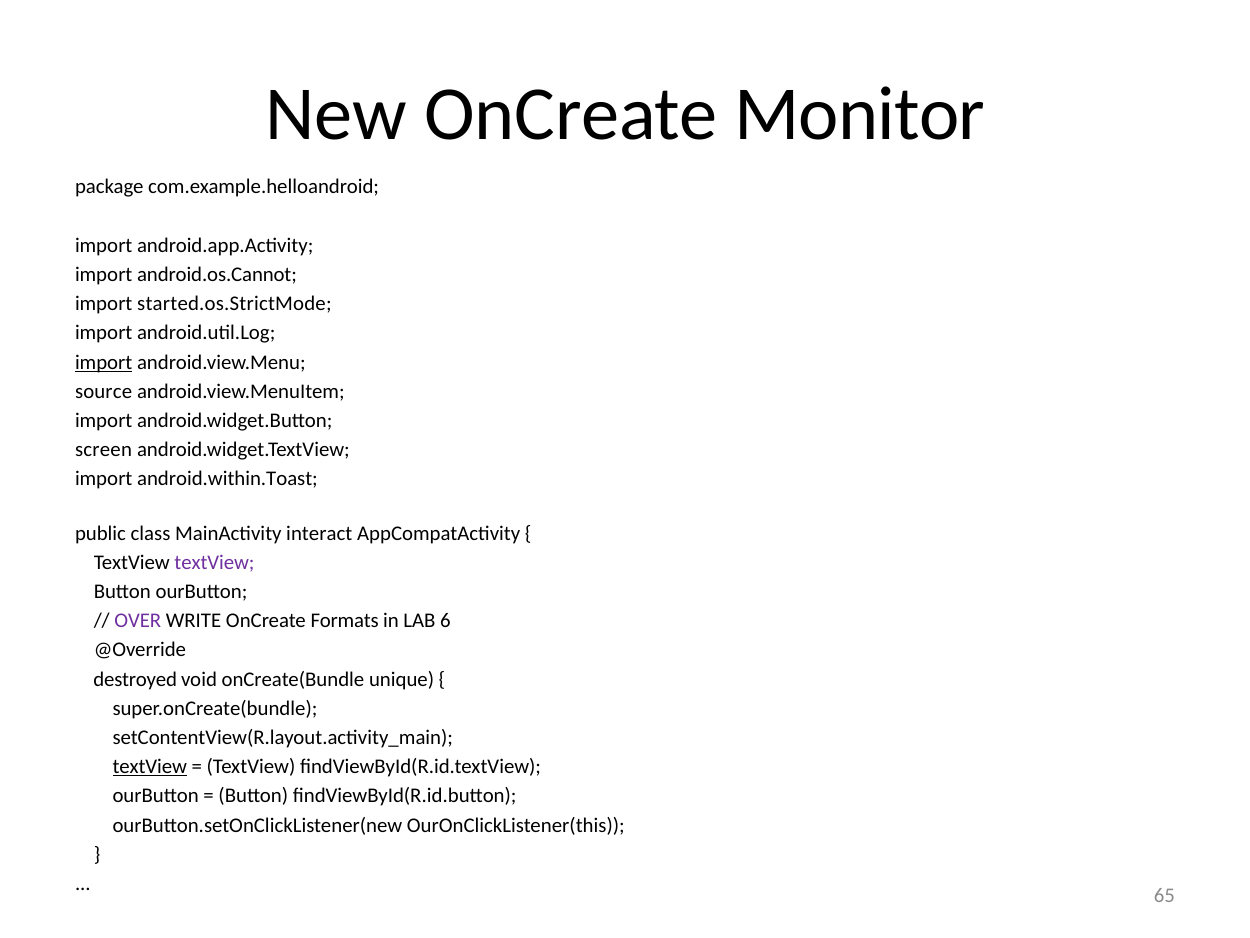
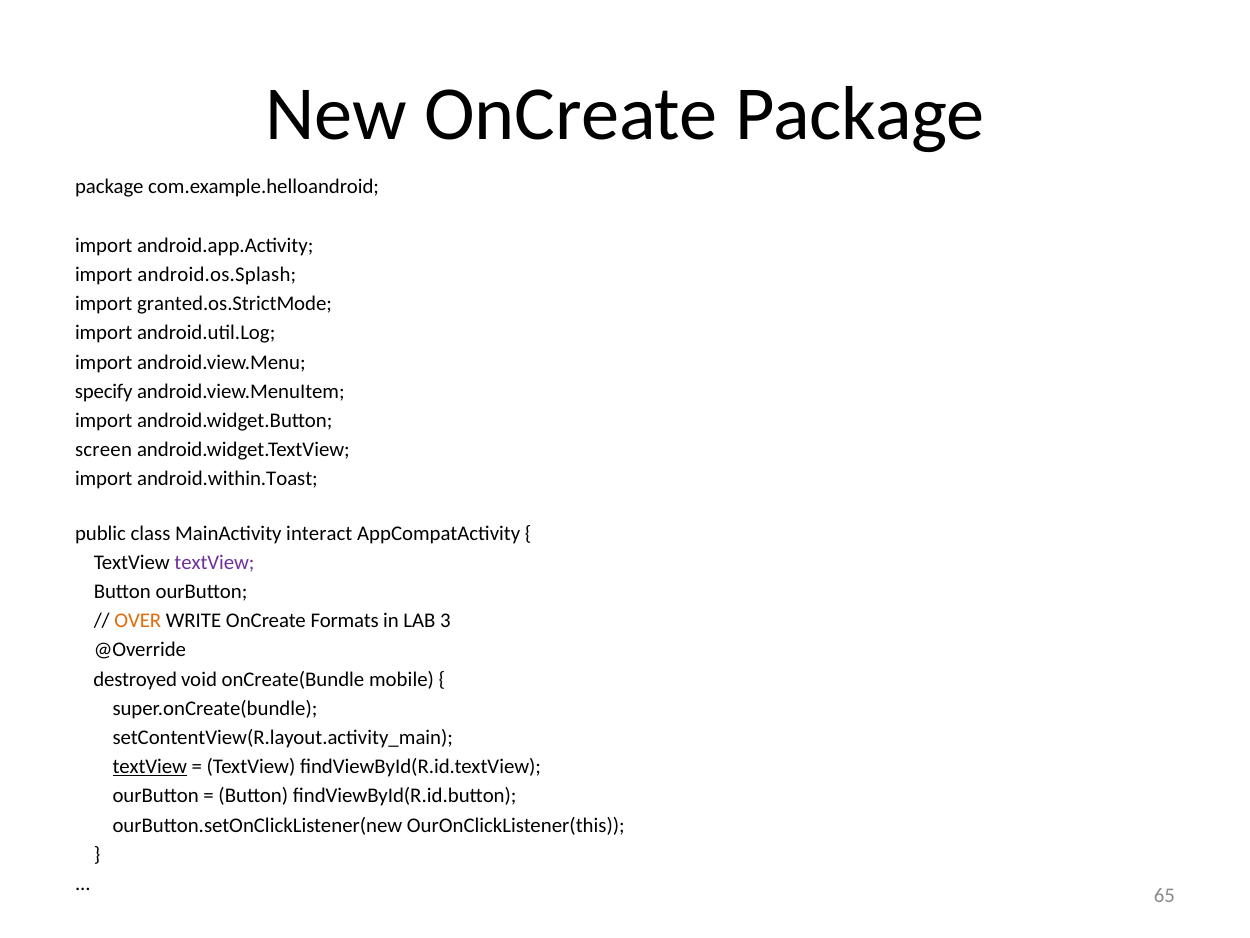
OnCreate Monitor: Monitor -> Package
android.os.Cannot: android.os.Cannot -> android.os.Splash
started.os.StrictMode: started.os.StrictMode -> granted.os.StrictMode
import at (104, 362) underline: present -> none
source: source -> specify
OVER colour: purple -> orange
6: 6 -> 3
unique: unique -> mobile
